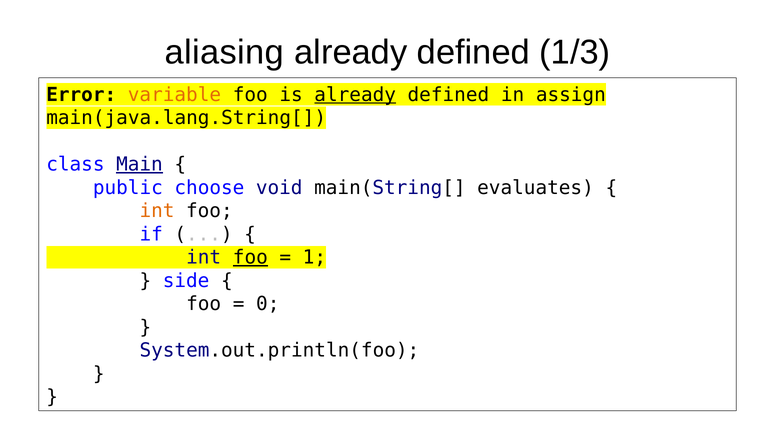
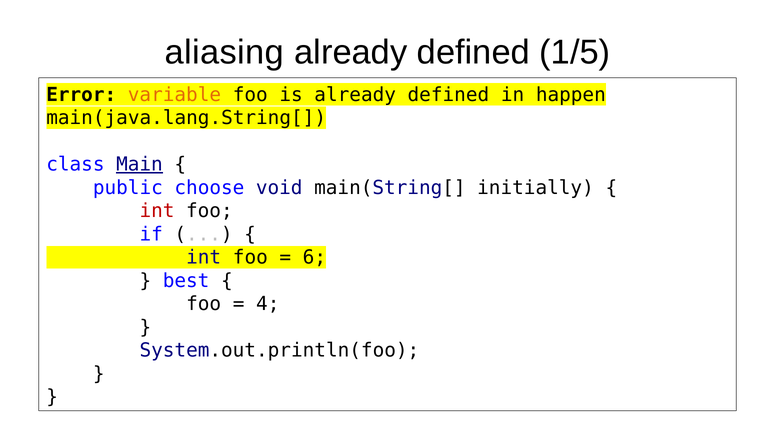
1/3: 1/3 -> 1/5
already at (355, 95) underline: present -> none
assign: assign -> happen
evaluates: evaluates -> initially
int at (157, 211) colour: orange -> red
foo at (250, 257) underline: present -> none
1: 1 -> 6
side: side -> best
0: 0 -> 4
